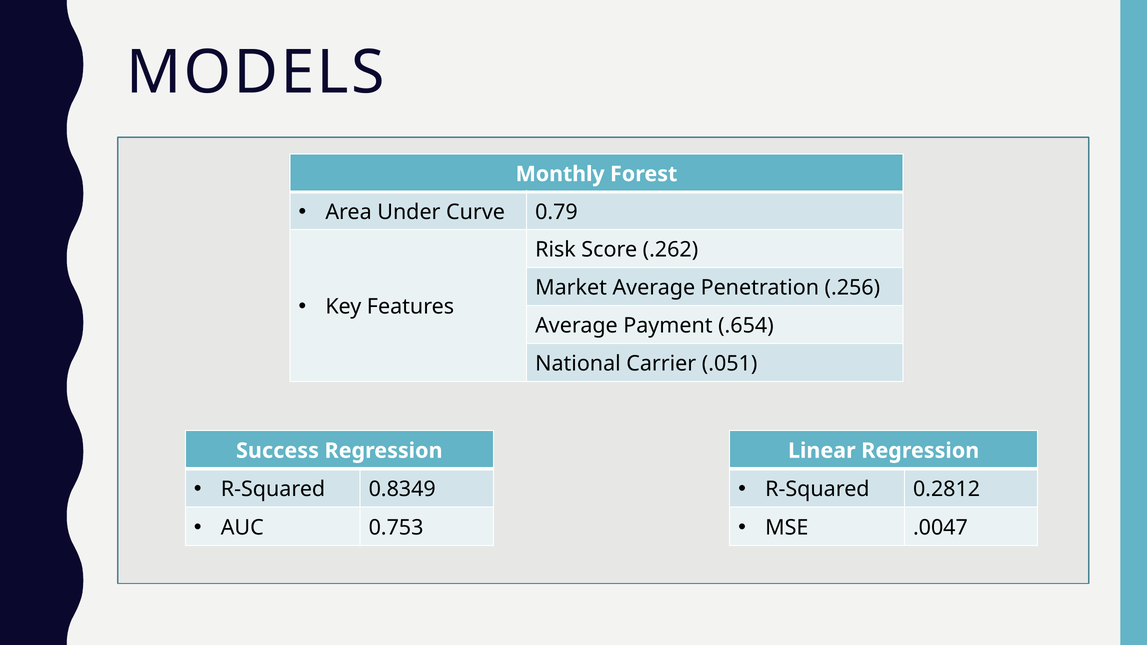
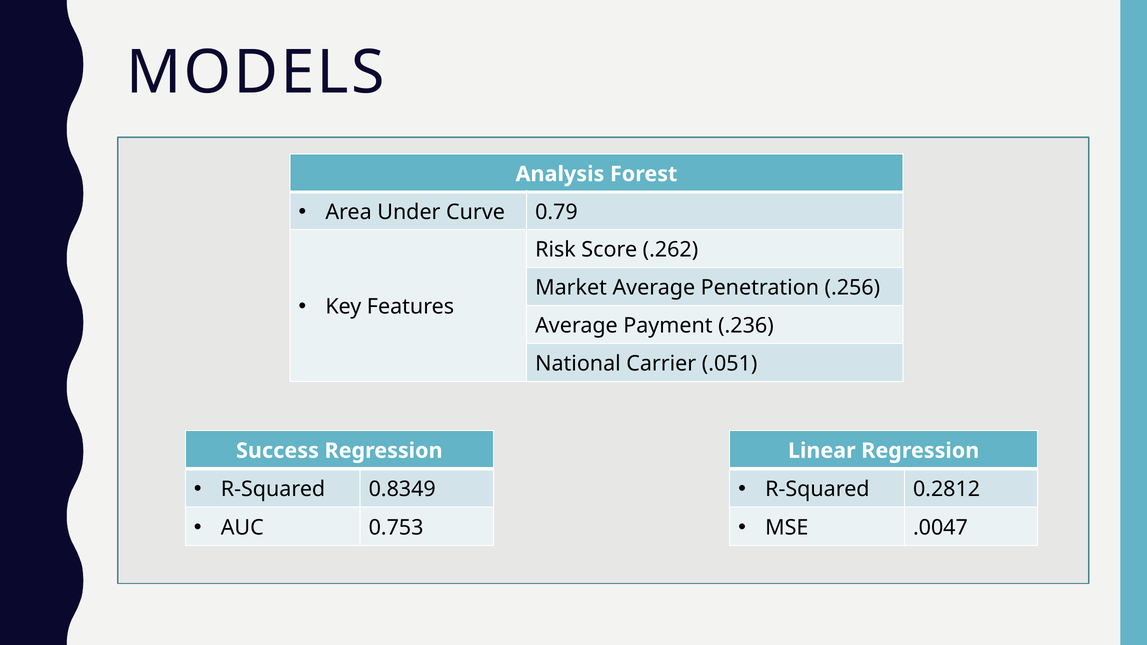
Monthly: Monthly -> Analysis
.654: .654 -> .236
